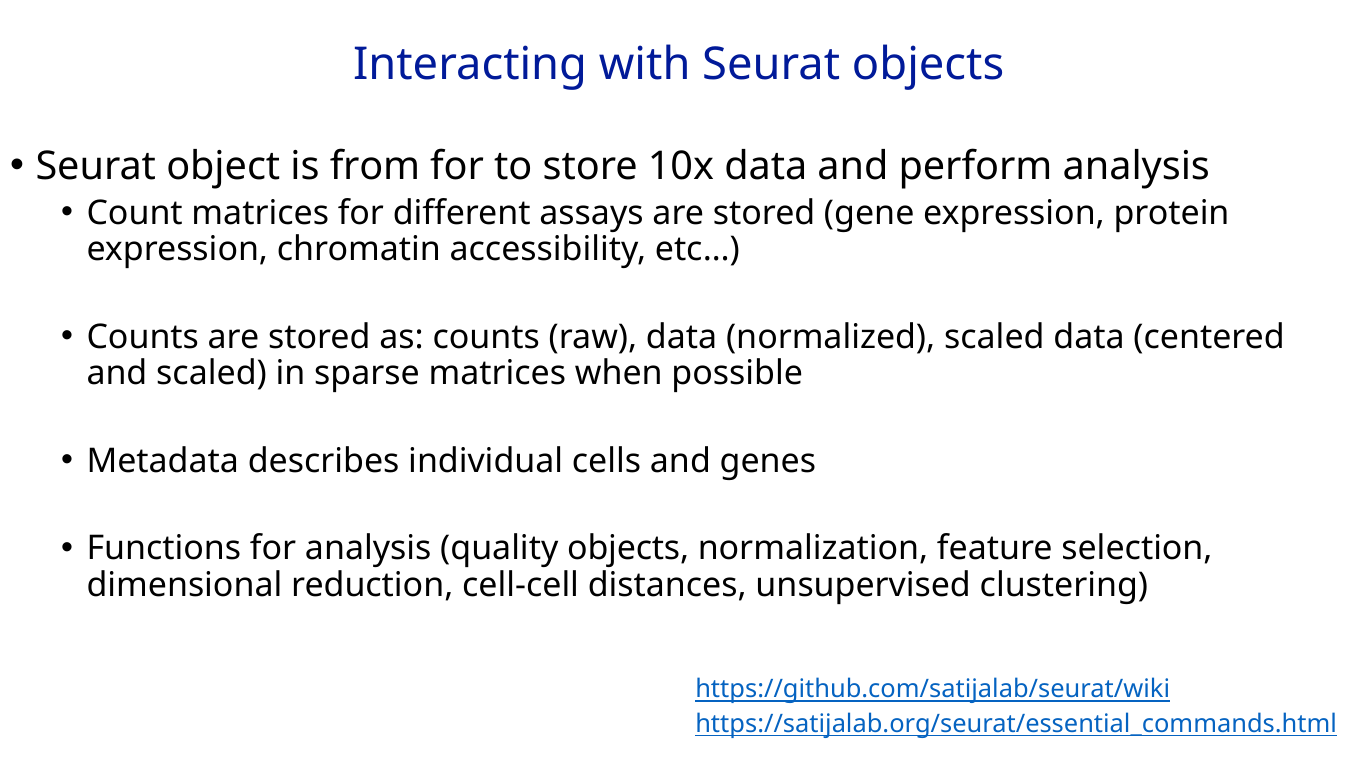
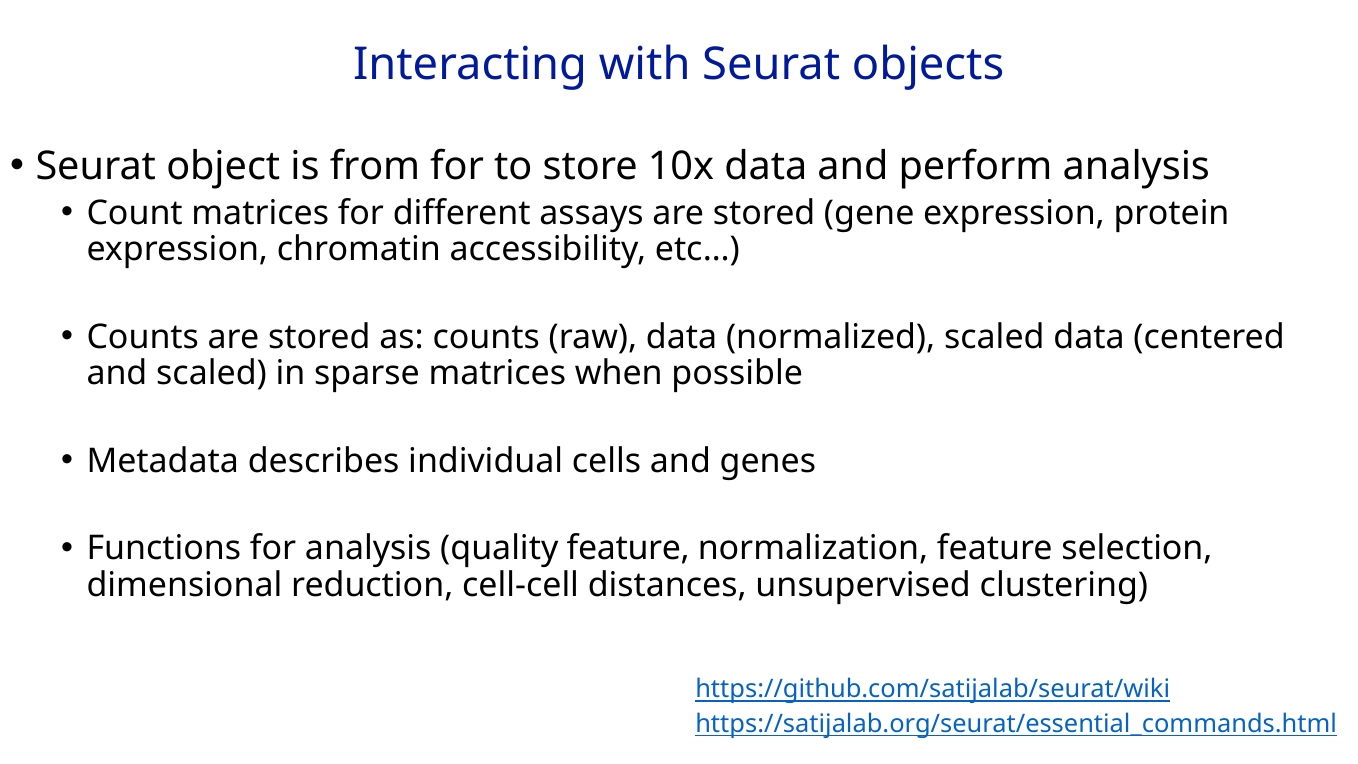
quality objects: objects -> feature
